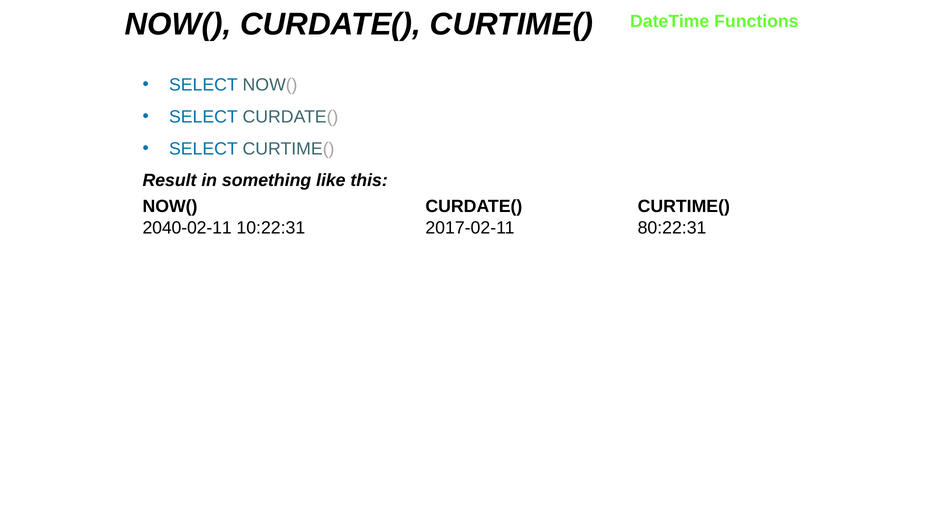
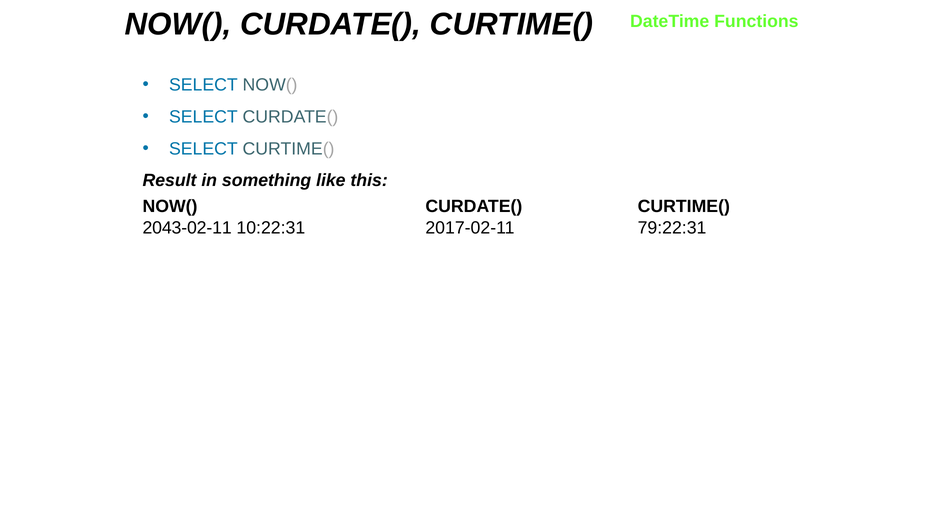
2040-02-11: 2040-02-11 -> 2043-02-11
80:22:31: 80:22:31 -> 79:22:31
